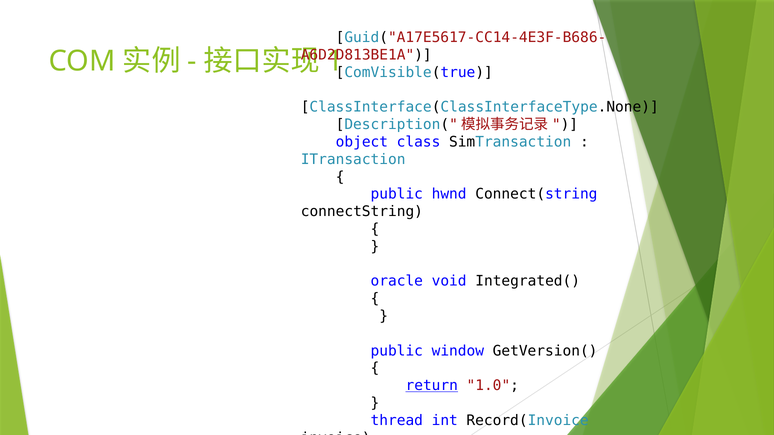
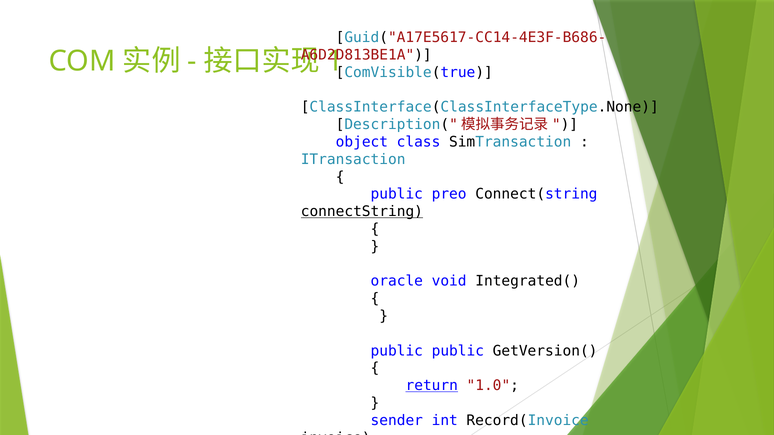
hwnd: hwnd -> preo
connectString underline: none -> present
public window: window -> public
thread: thread -> sender
